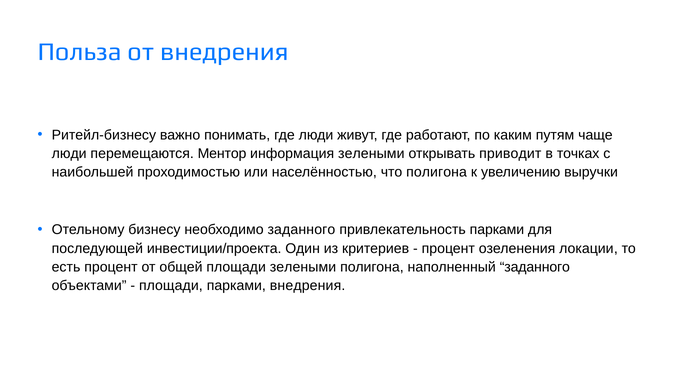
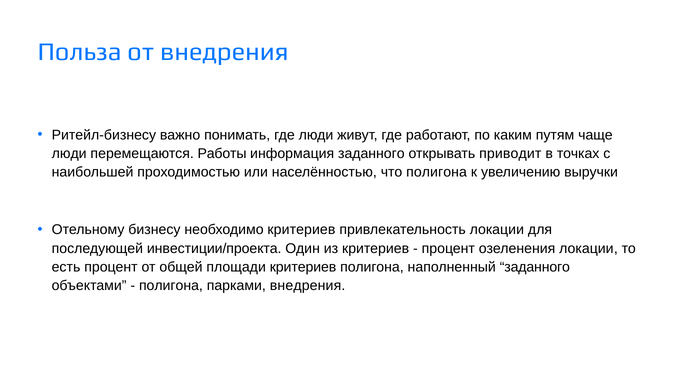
Ментор: Ментор -> Работы
информация зелеными: зелеными -> заданного
необходимо заданного: заданного -> критериев
привлекательность парками: парками -> локации
площади зелеными: зелеными -> критериев
площади at (171, 286): площади -> полигона
